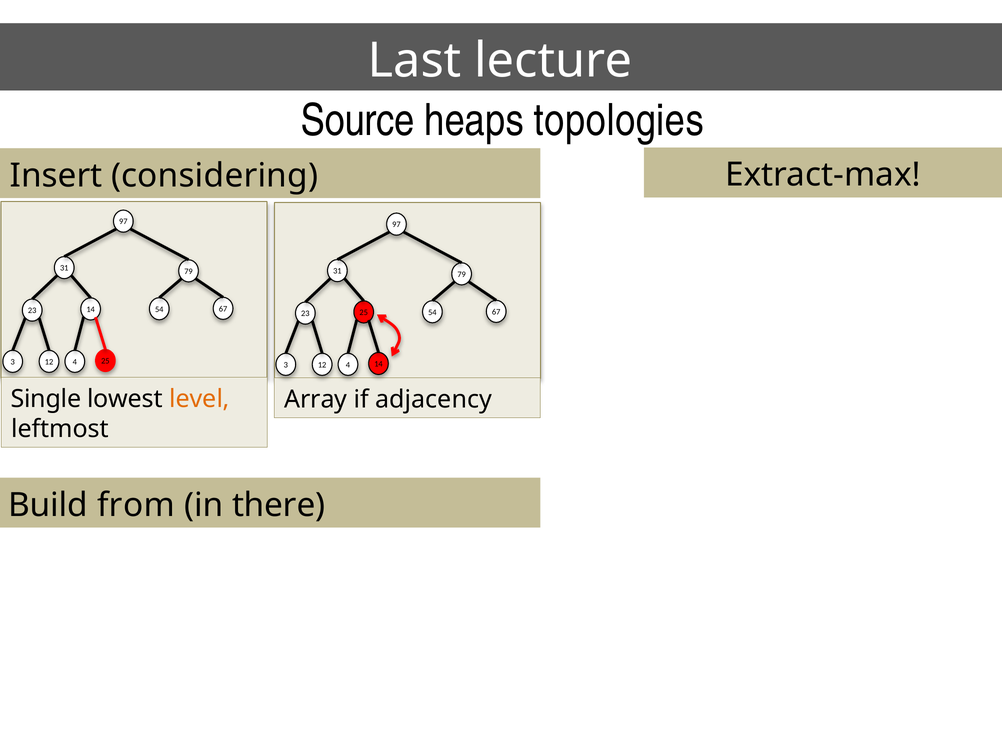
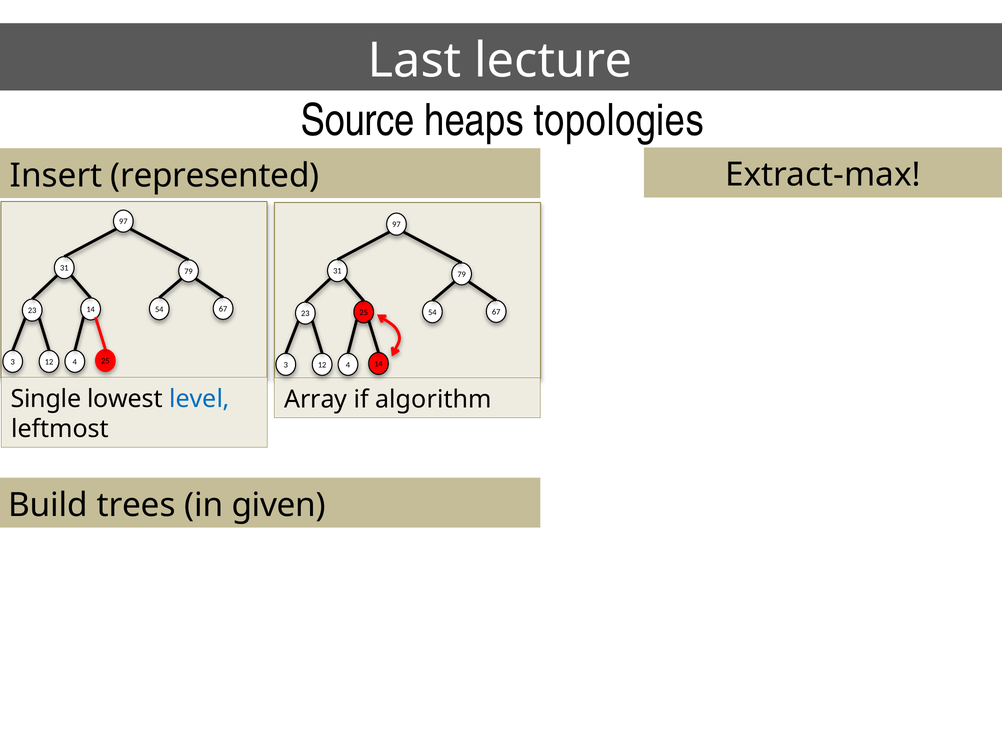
considering: considering -> represented
level colour: orange -> blue
adjacency: adjacency -> algorithm
from: from -> trees
there: there -> given
